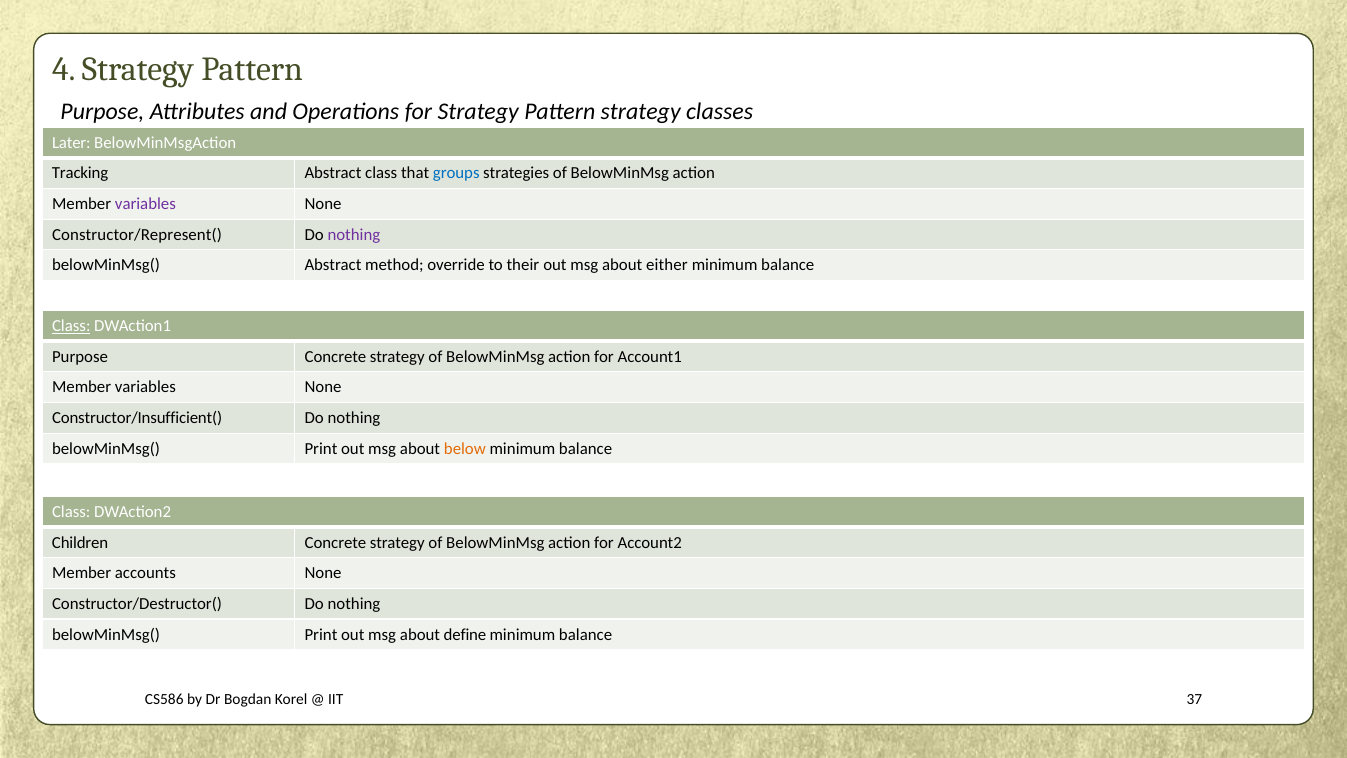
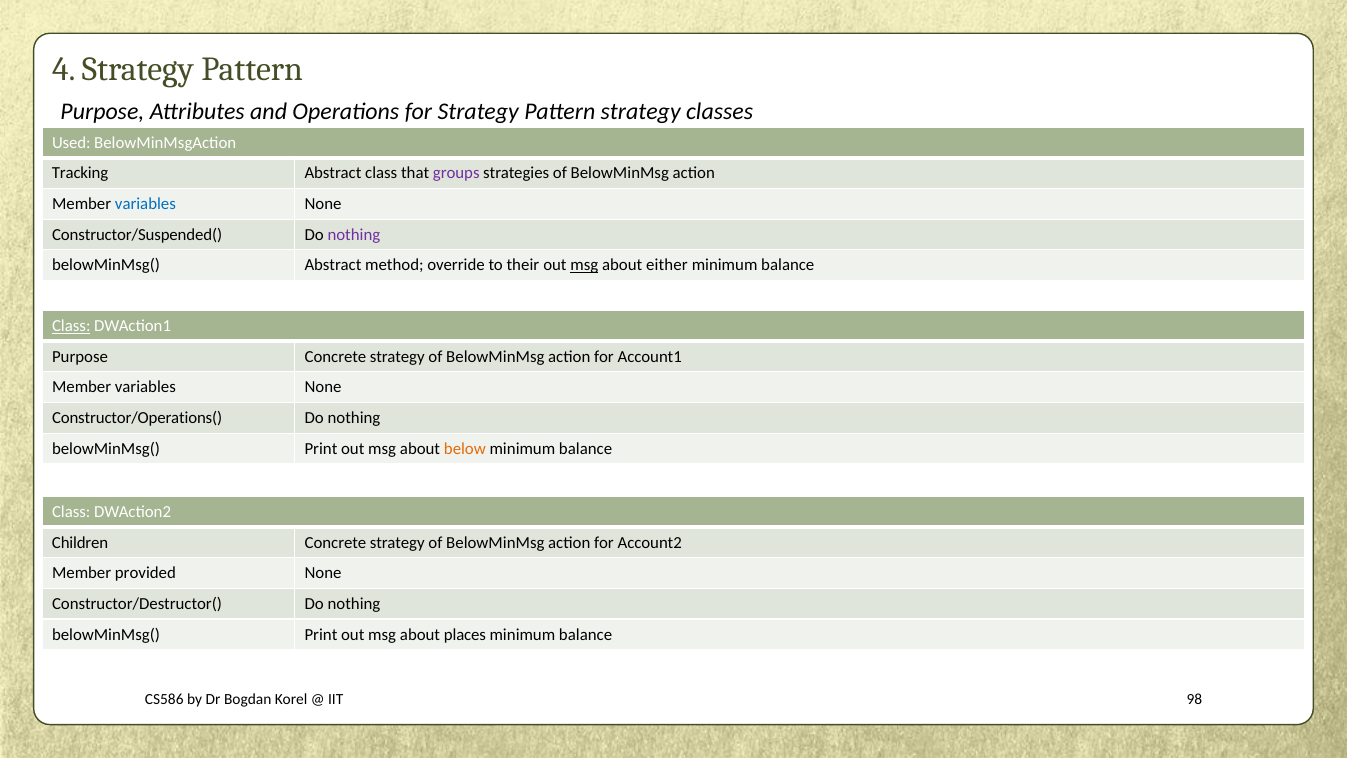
Later: Later -> Used
groups colour: blue -> purple
variables at (145, 204) colour: purple -> blue
Constructor/Represent(: Constructor/Represent( -> Constructor/Suspended(
msg at (584, 265) underline: none -> present
Constructor/Insufficient(: Constructor/Insufficient( -> Constructor/Operations(
accounts: accounts -> provided
define: define -> places
37: 37 -> 98
